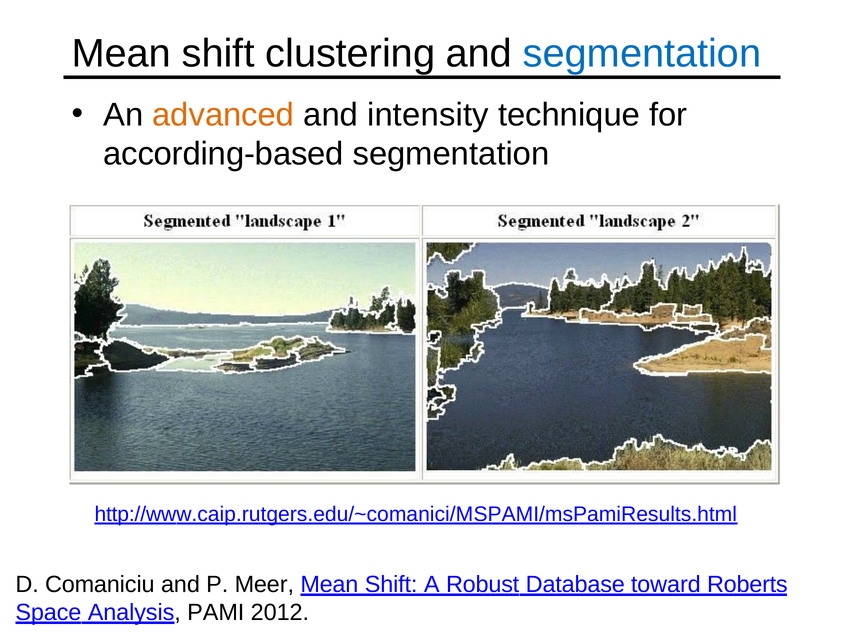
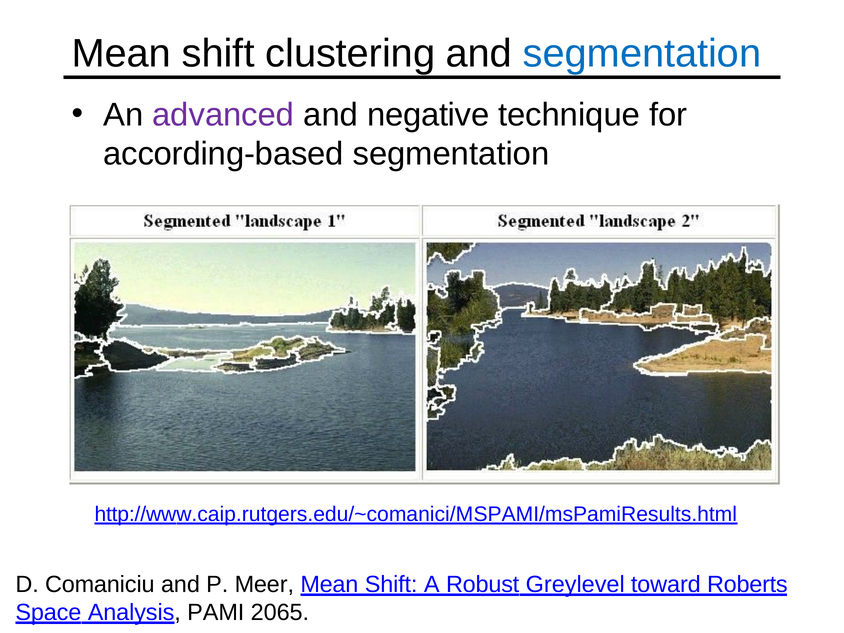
advanced colour: orange -> purple
intensity: intensity -> negative
Database: Database -> Greylevel
2012: 2012 -> 2065
